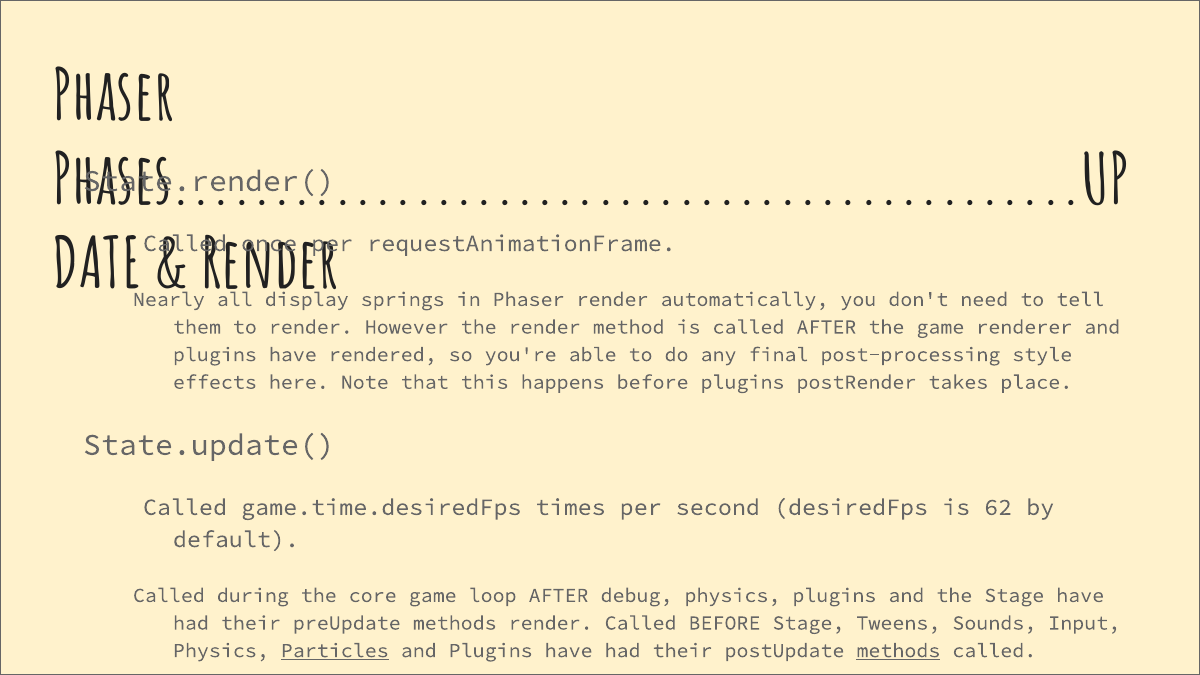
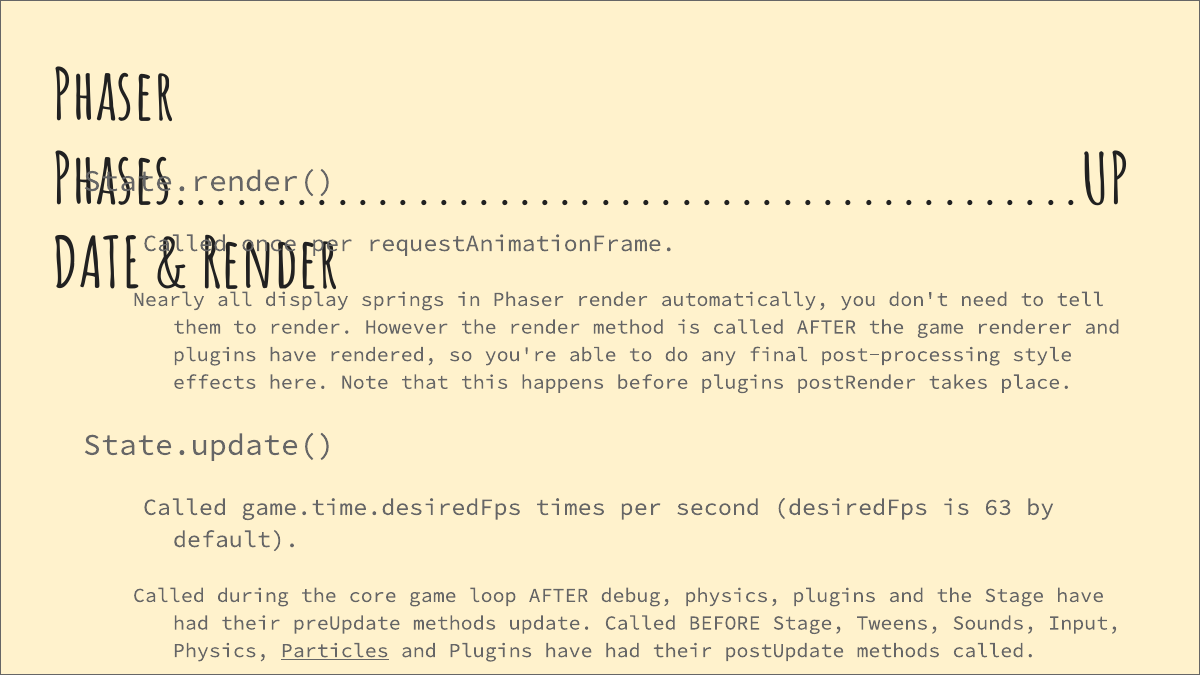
62: 62 -> 63
methods render: render -> update
methods at (898, 651) underline: present -> none
